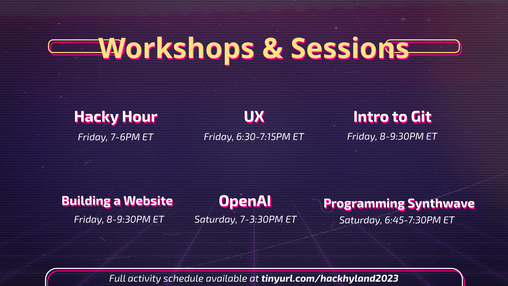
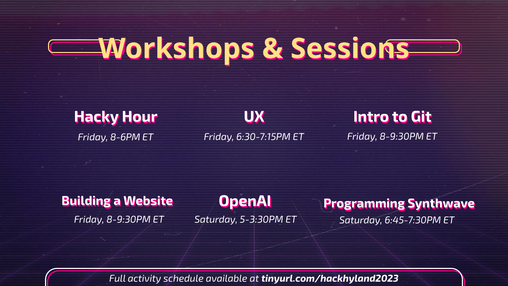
7-6PM: 7-6PM -> 8-6PM
7-3:30PM: 7-3:30PM -> 5-3:30PM
